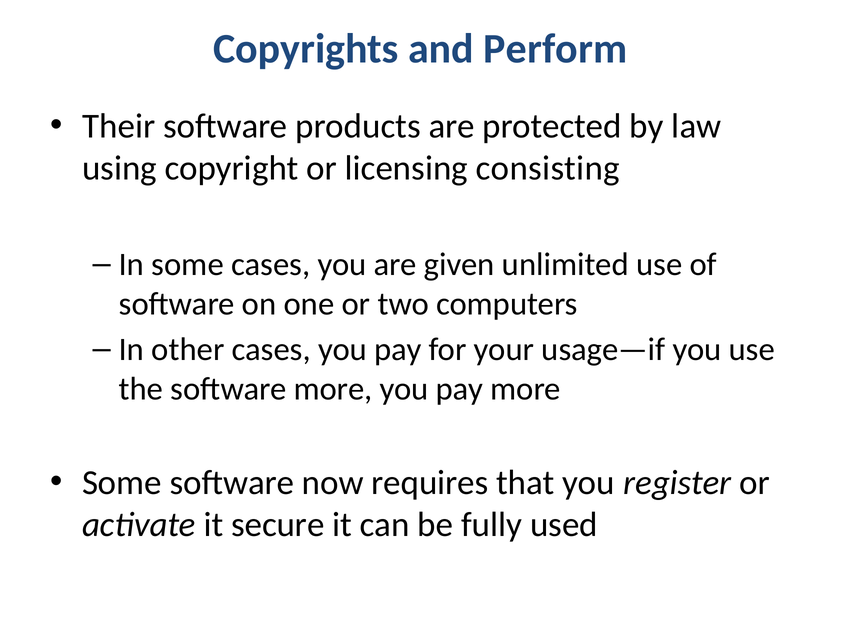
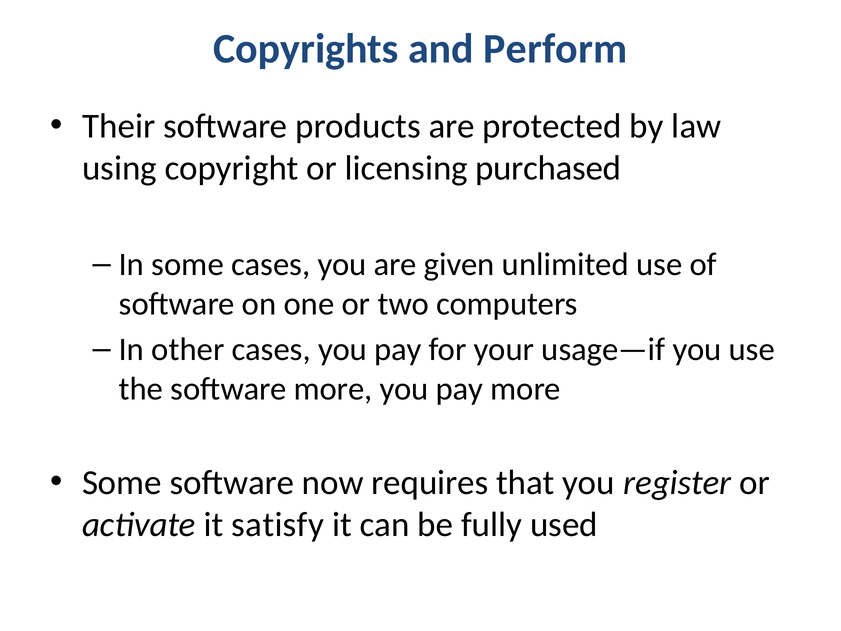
consisting: consisting -> purchased
secure: secure -> satisfy
